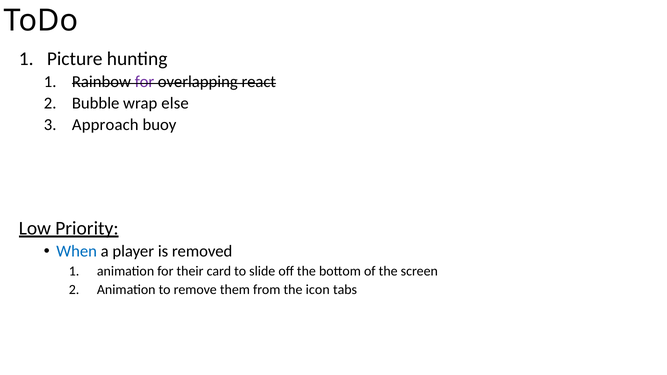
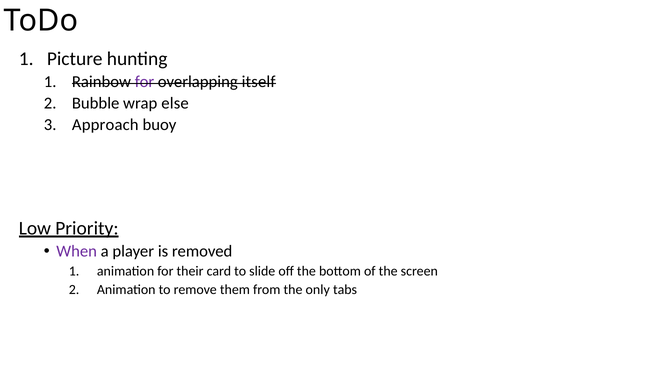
react: react -> itself
When colour: blue -> purple
icon: icon -> only
